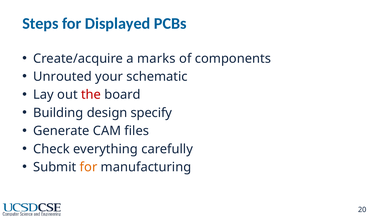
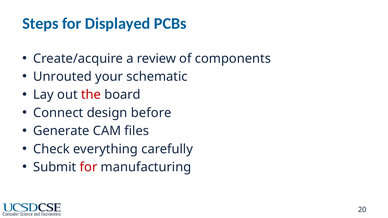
marks: marks -> review
Building: Building -> Connect
specify: specify -> before
for at (89, 167) colour: orange -> red
